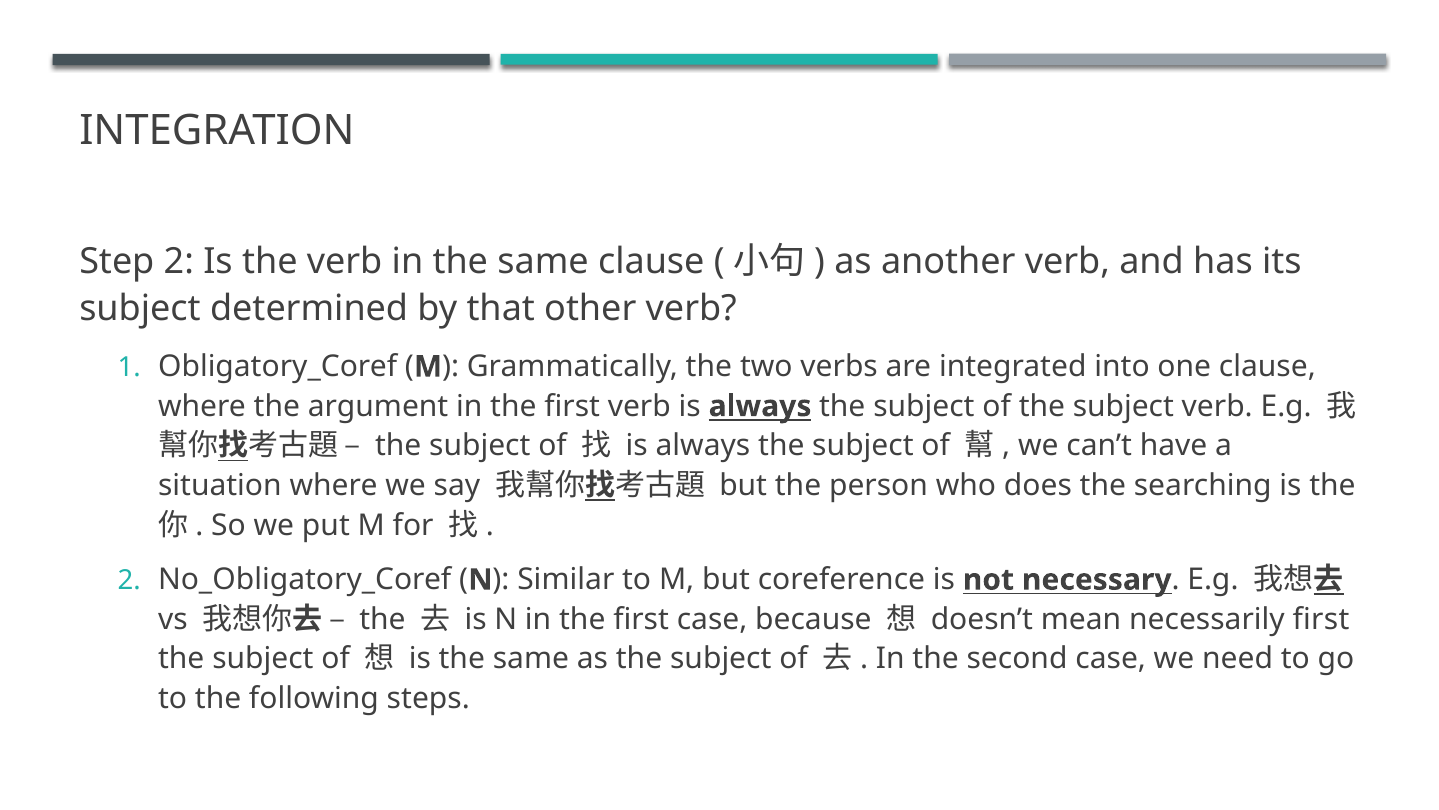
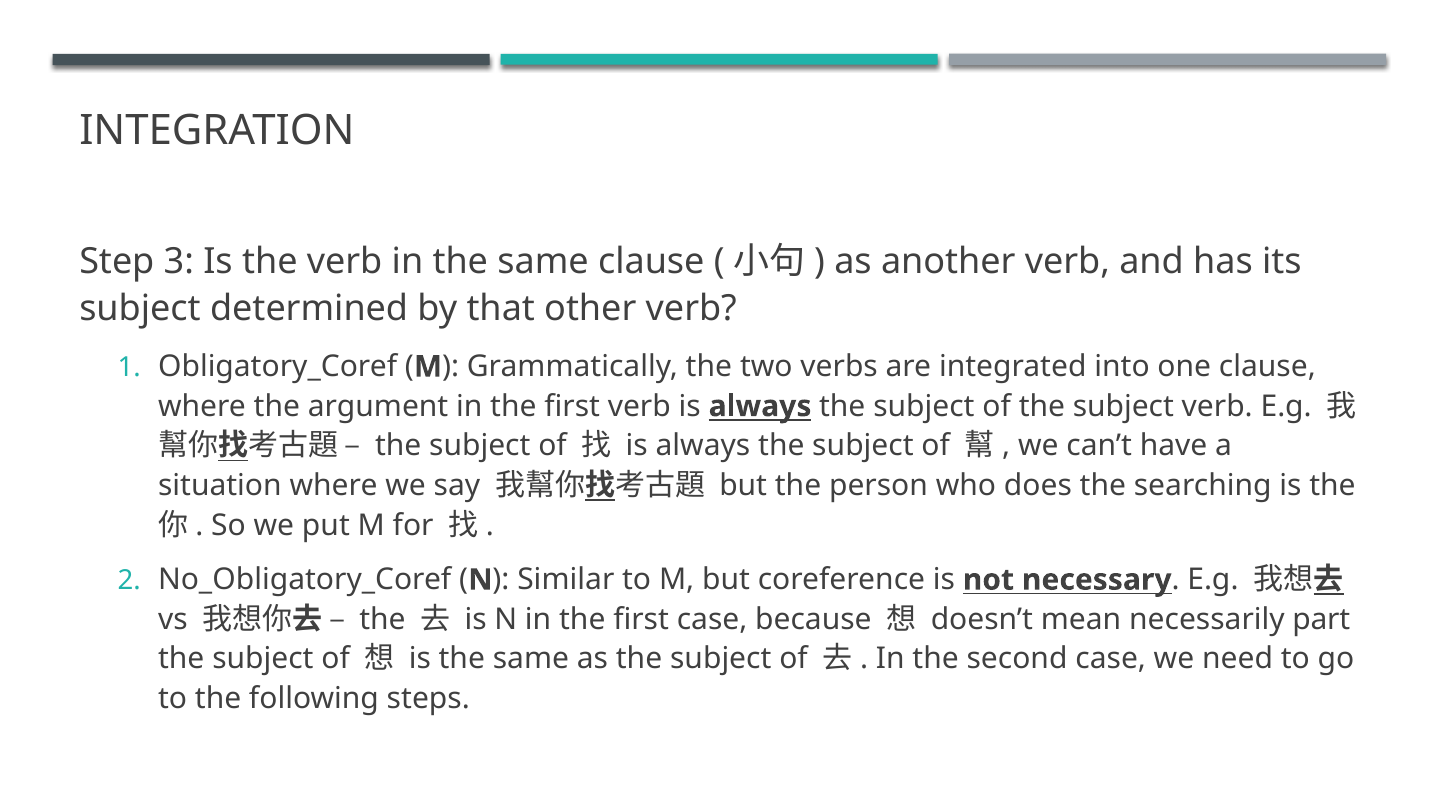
Step 2: 2 -> 3
necessarily first: first -> part
